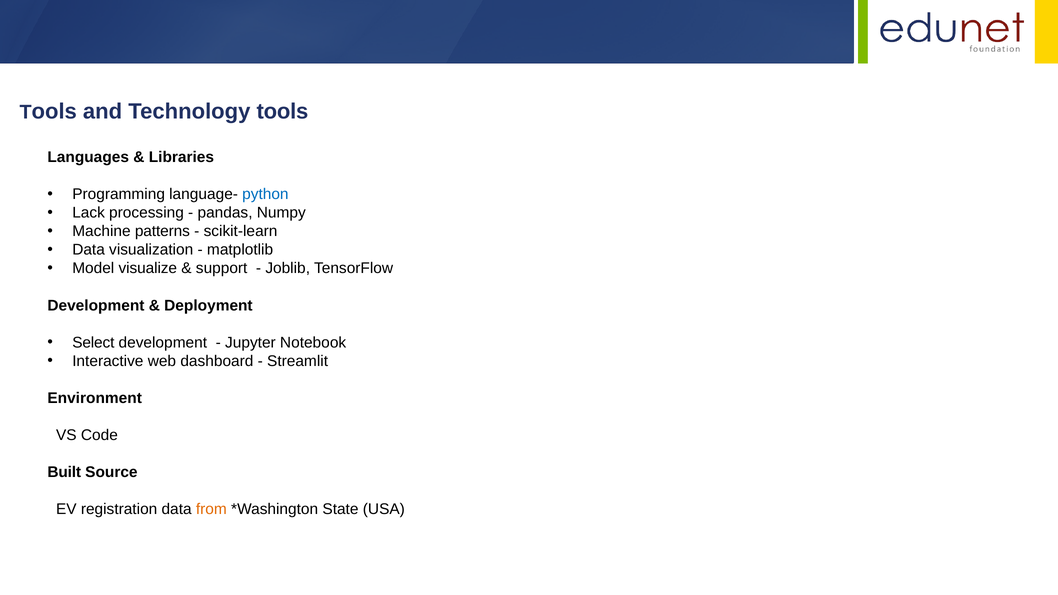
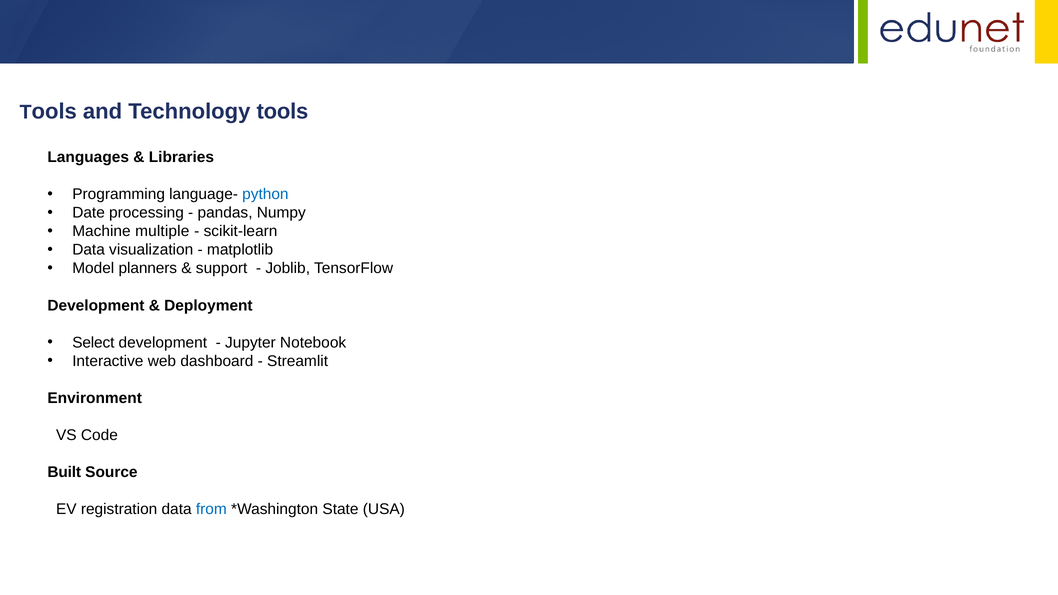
Lack: Lack -> Date
patterns: patterns -> multiple
visualize: visualize -> planners
from colour: orange -> blue
